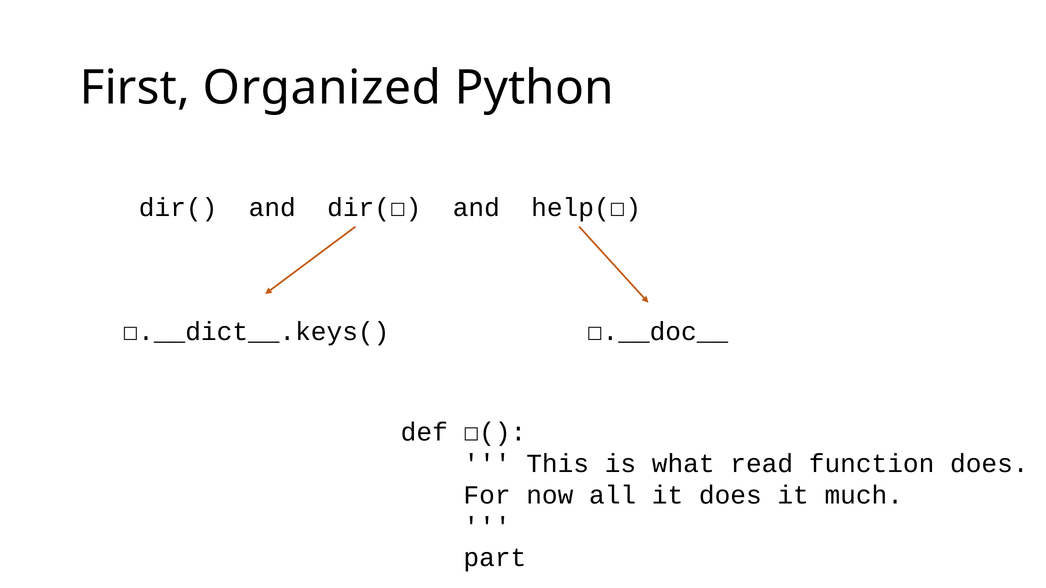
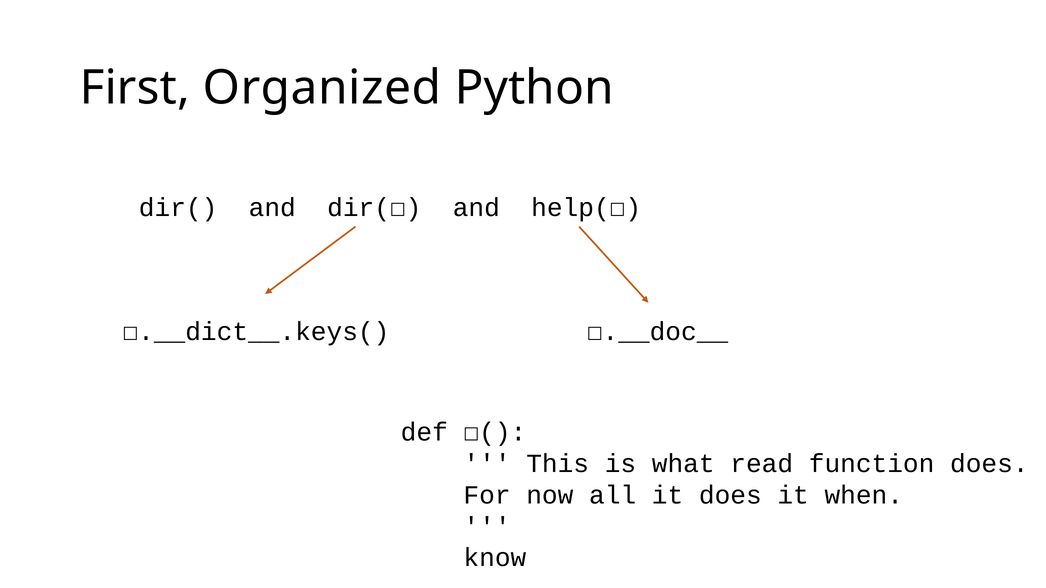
much: much -> when
part: part -> know
